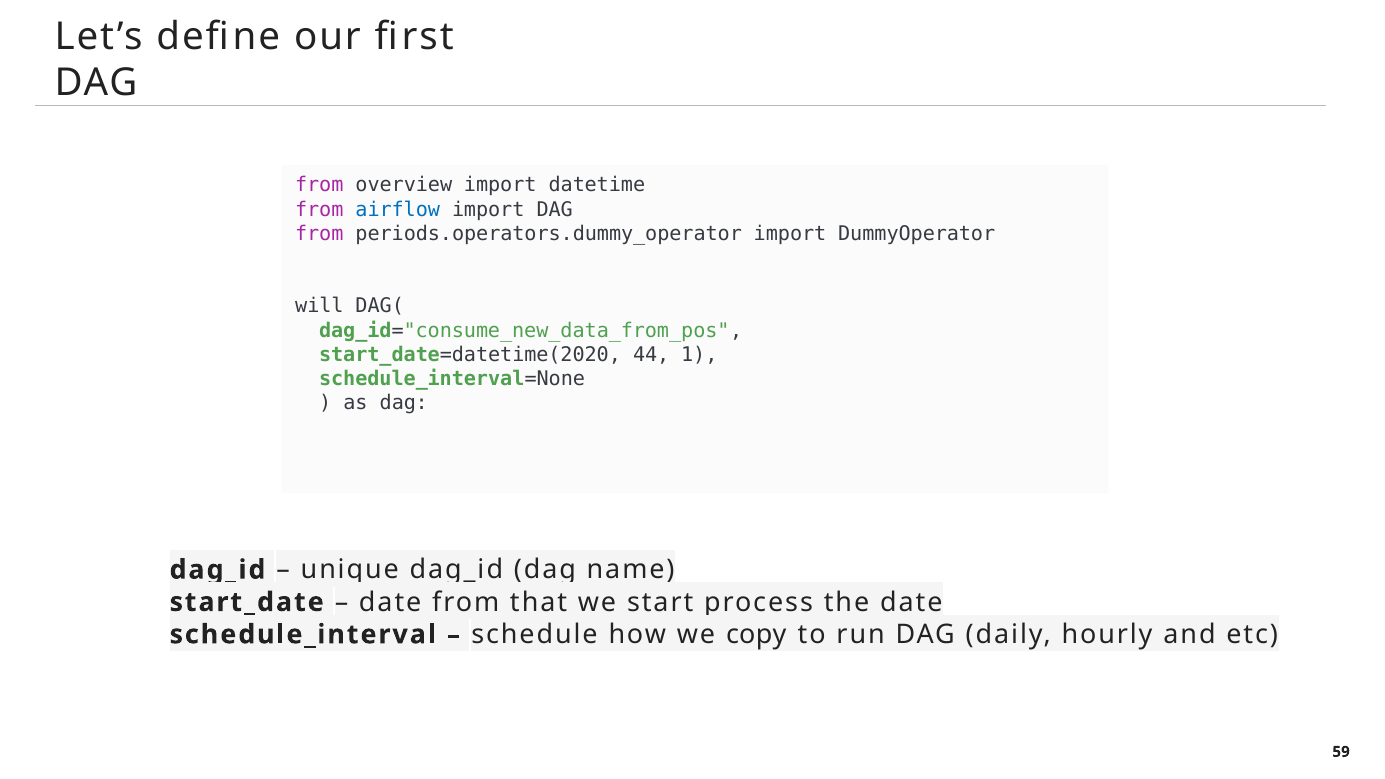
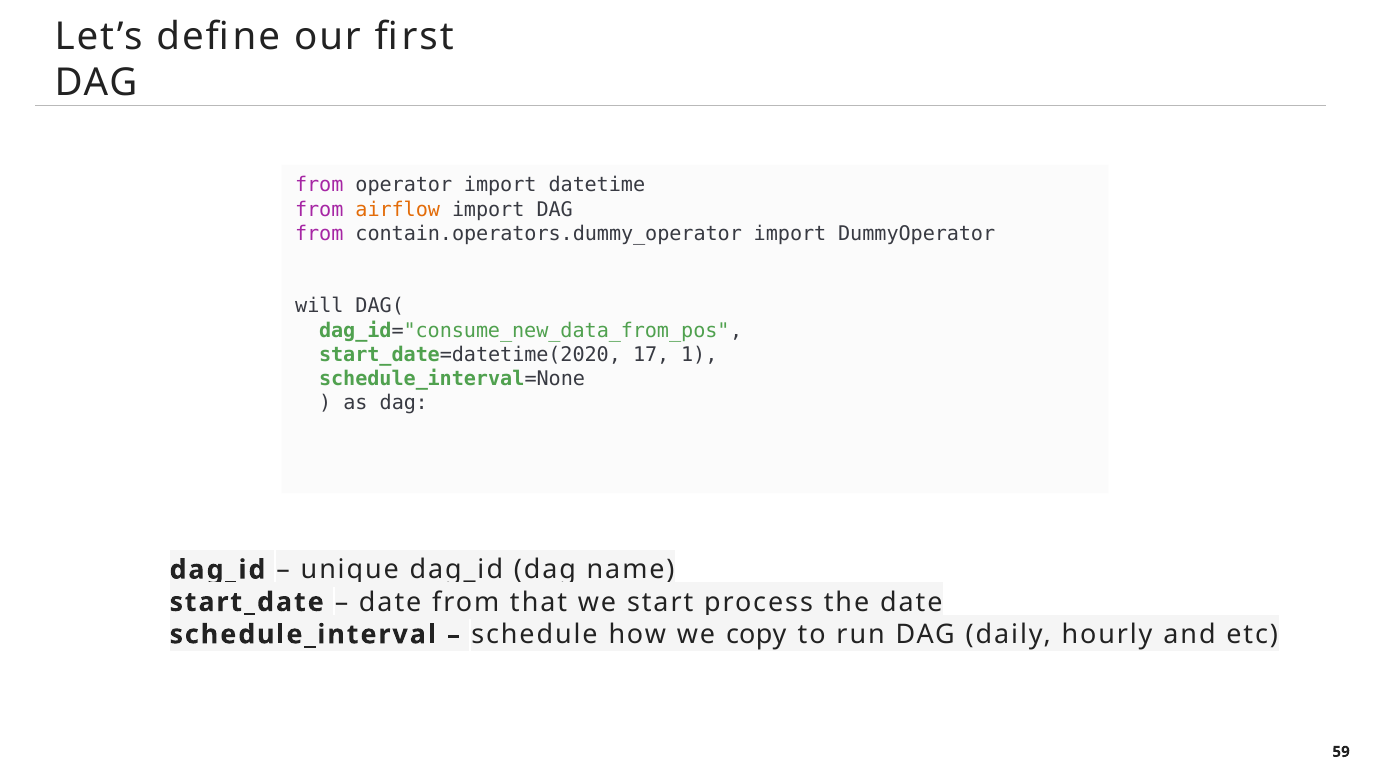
overview: overview -> operator
airflow colour: blue -> orange
periods.operators.dummy_operator: periods.operators.dummy_operator -> contain.operators.dummy_operator
44: 44 -> 17
